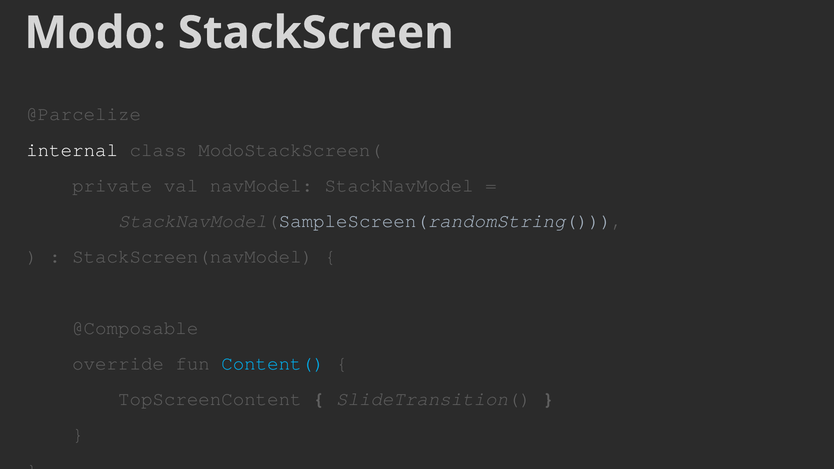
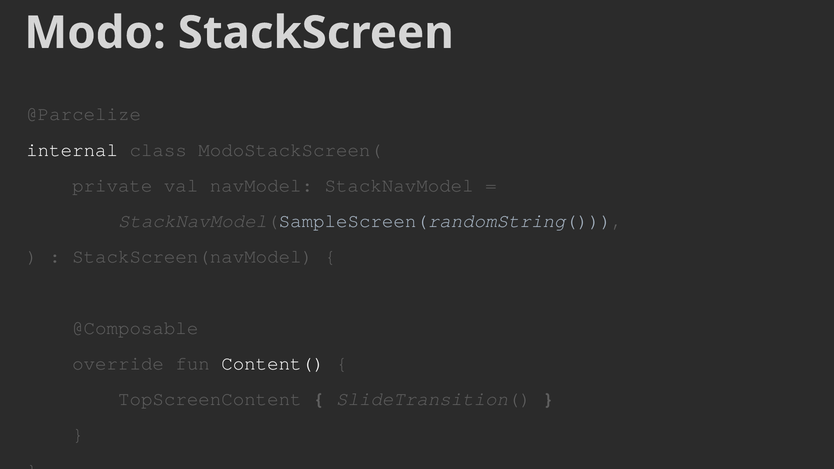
Content( colour: light blue -> white
